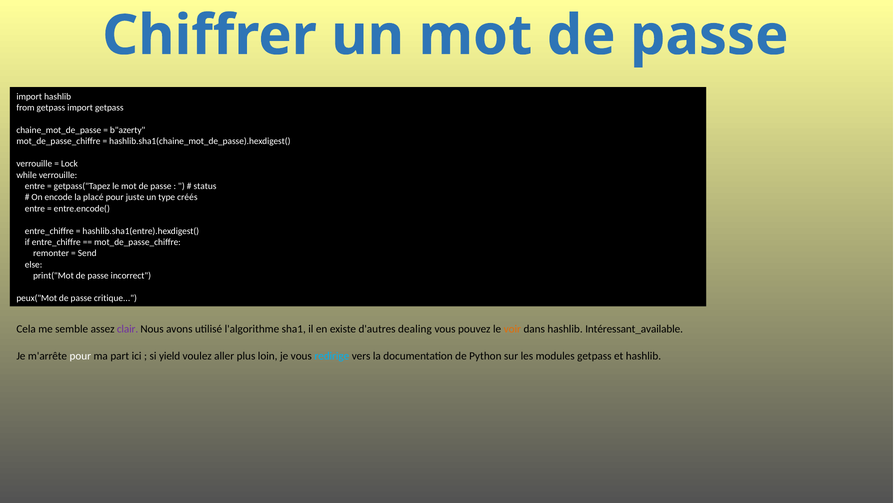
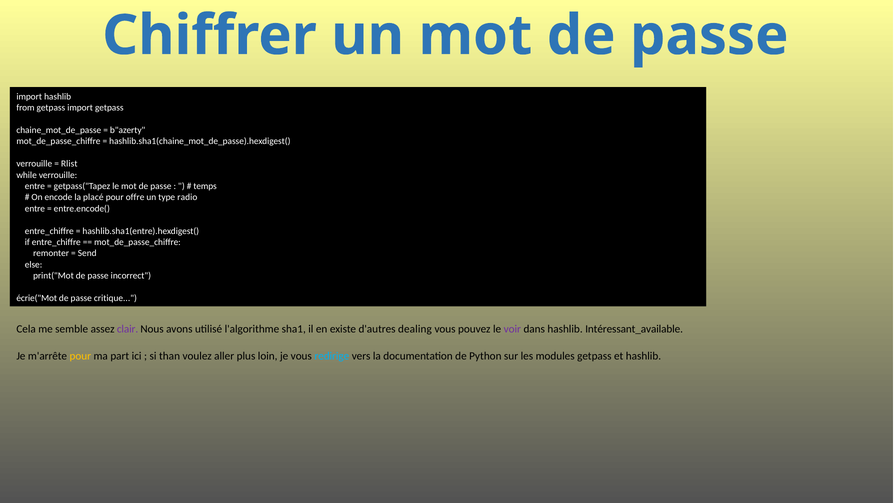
Lock: Lock -> Rlist
status: status -> temps
juste: juste -> offre
créés: créés -> radio
peux("Mot: peux("Mot -> écrie("Mot
voir colour: orange -> purple
pour at (80, 356) colour: white -> yellow
yield: yield -> than
